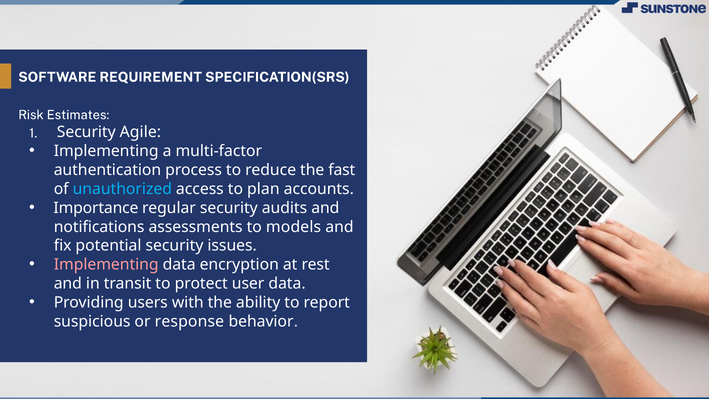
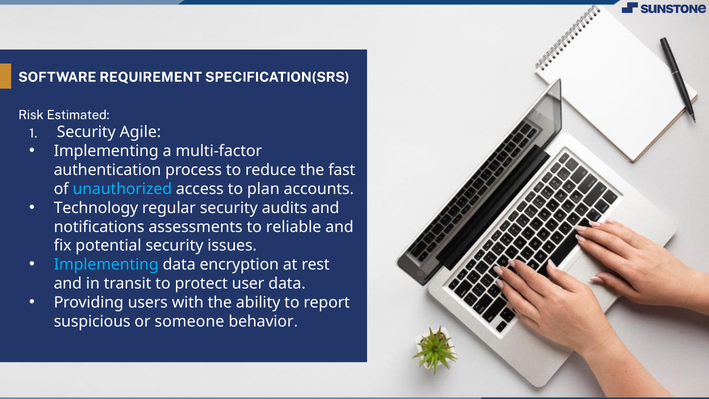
Estimates: Estimates -> Estimated
Importance: Importance -> Technology
models: models -> reliable
Implementing at (106, 265) colour: pink -> light blue
response: response -> someone
